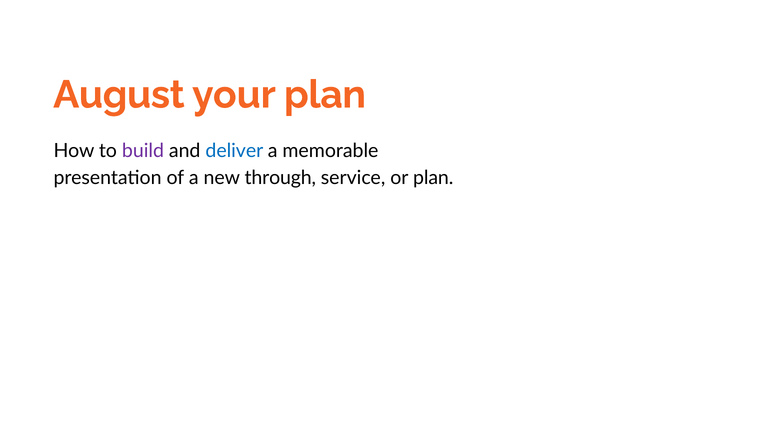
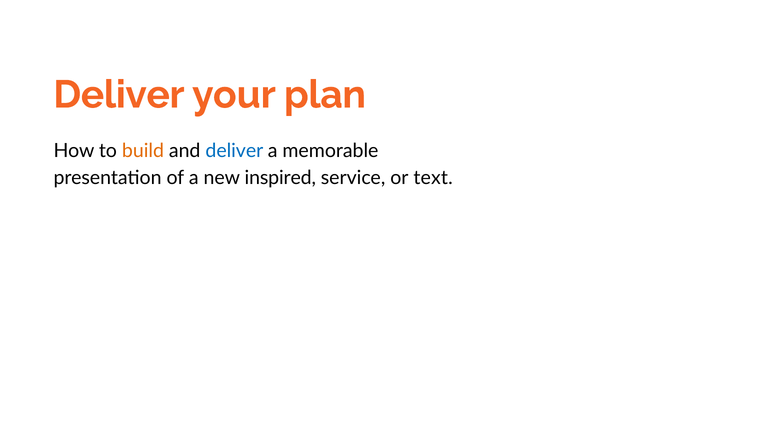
August at (119, 95): August -> Deliver
build colour: purple -> orange
through: through -> inspired
or plan: plan -> text
